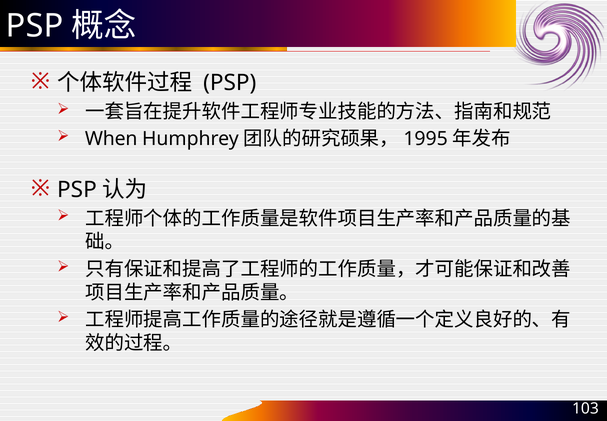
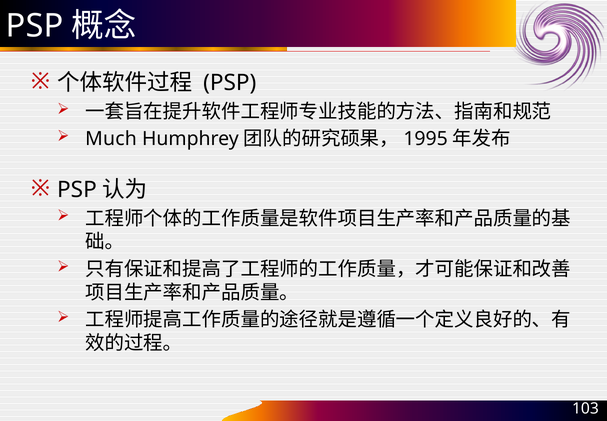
When: When -> Much
